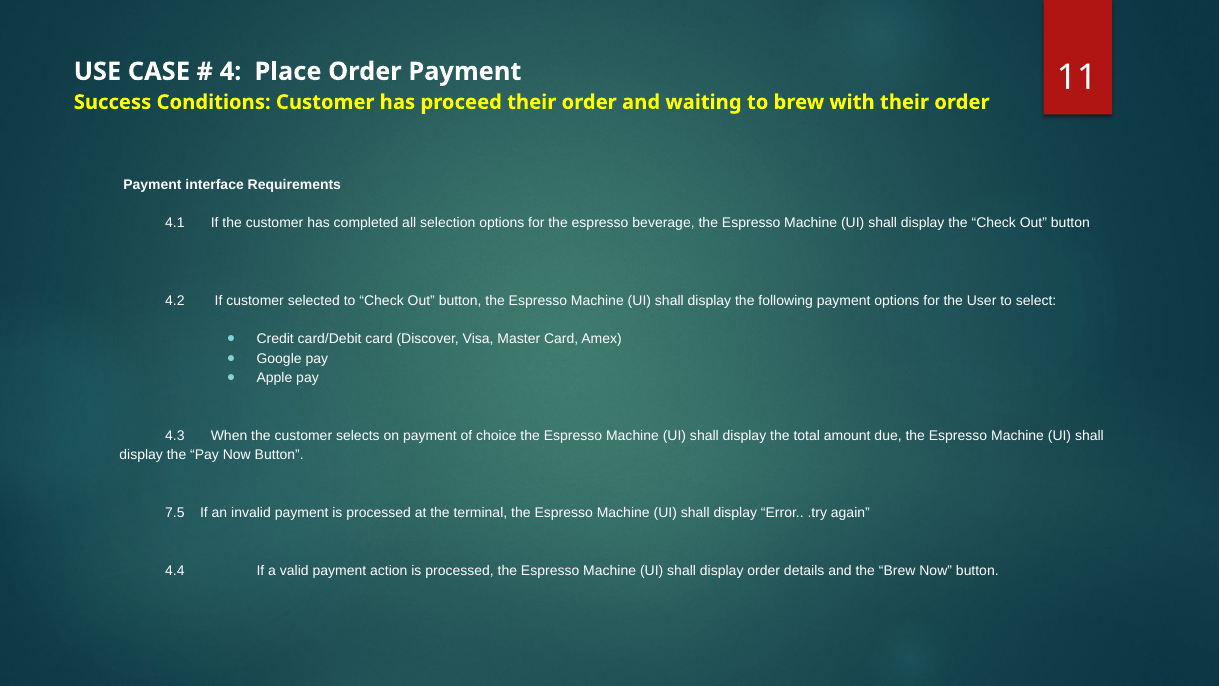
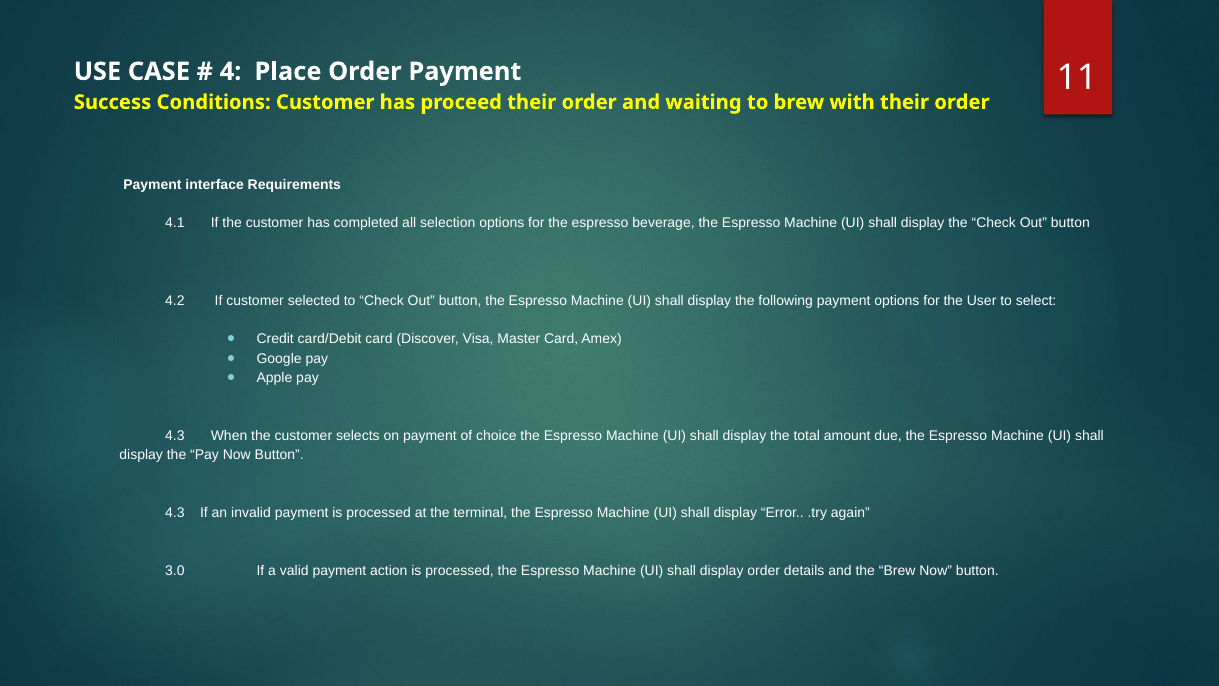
7.5 at (175, 513): 7.5 -> 4.3
4.4: 4.4 -> 3.0
